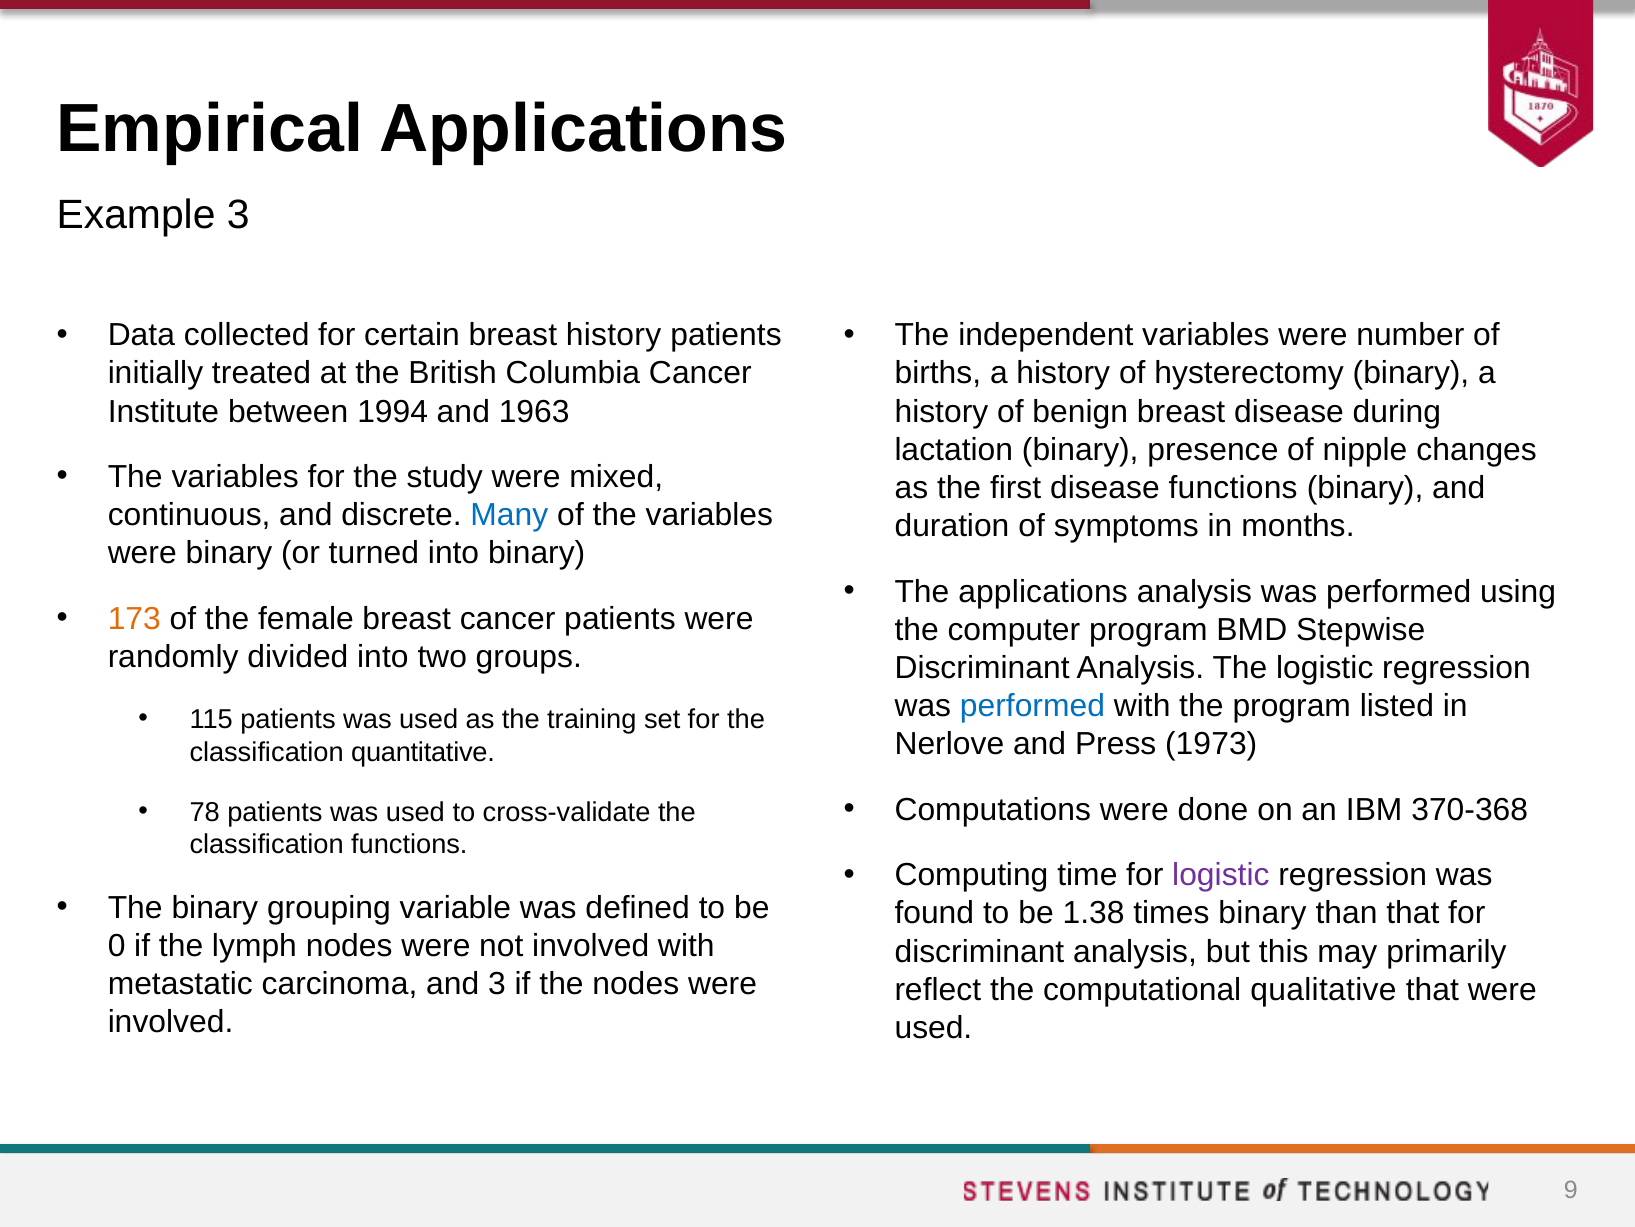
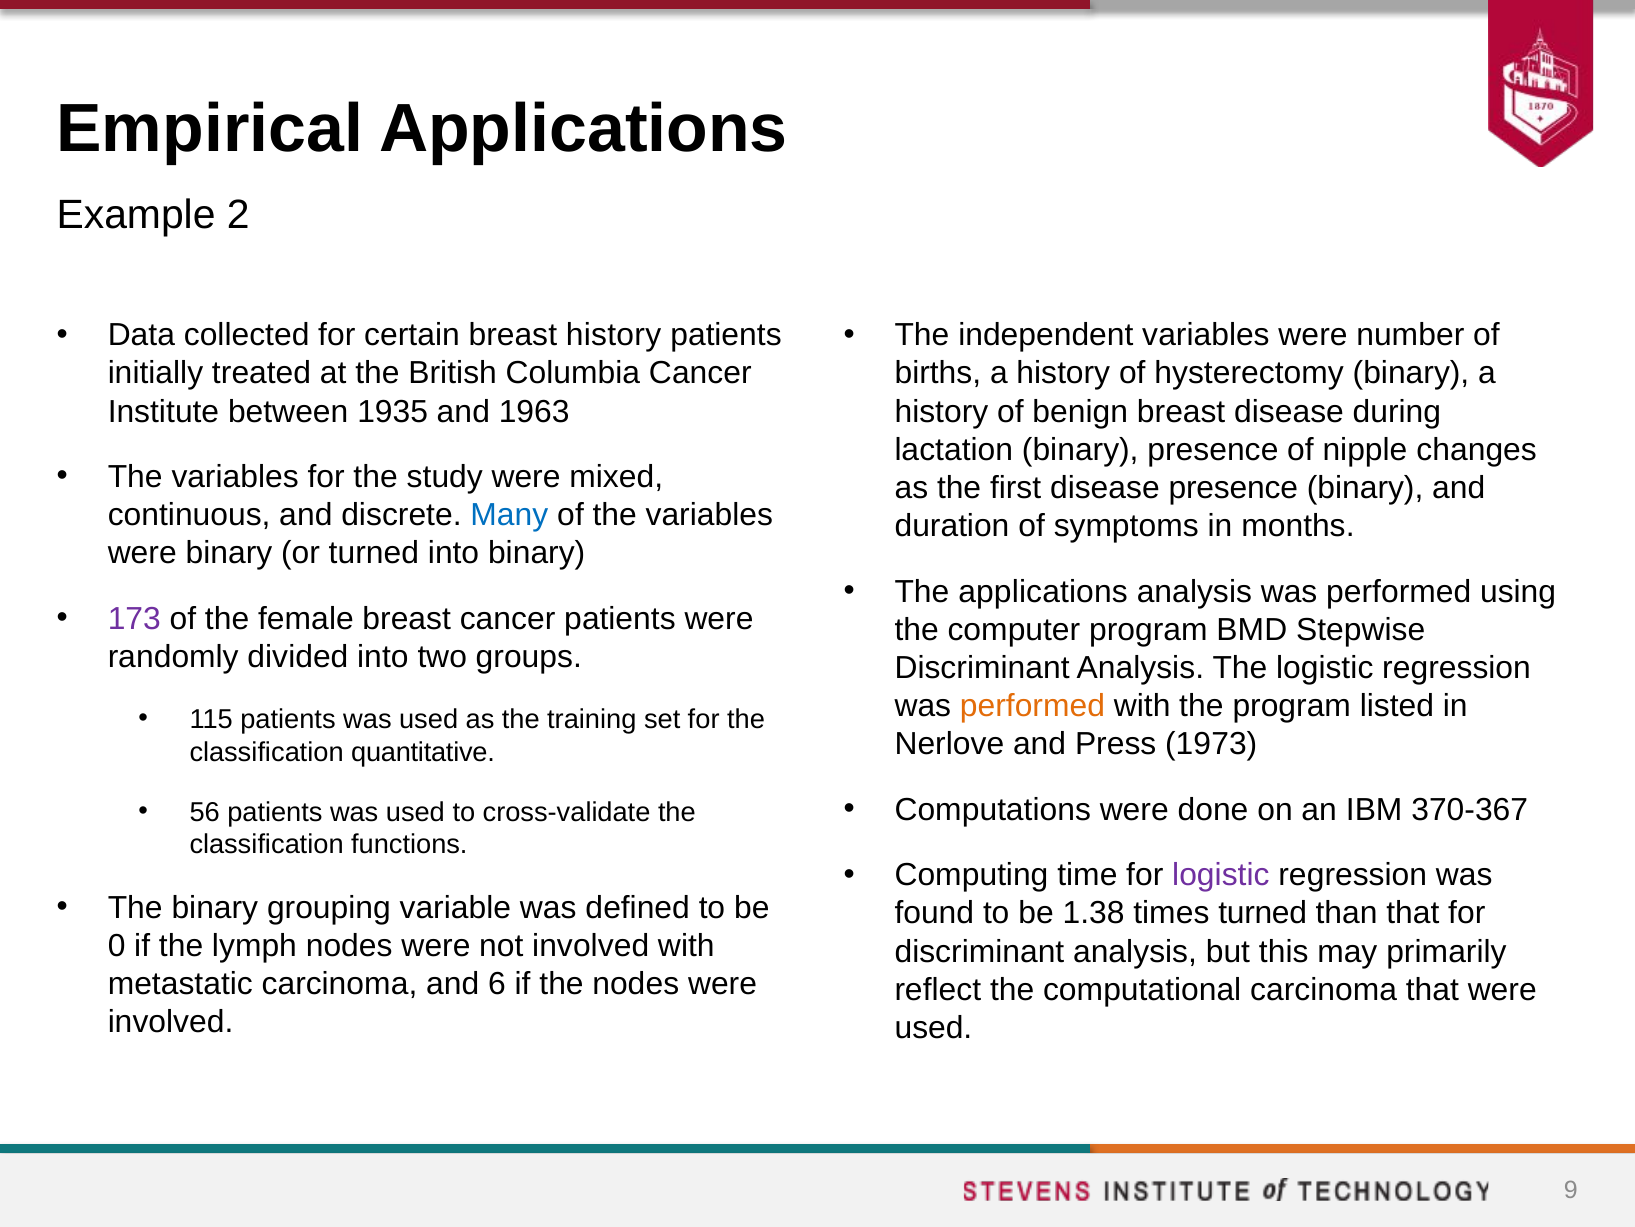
Example 3: 3 -> 2
1994: 1994 -> 1935
disease functions: functions -> presence
173 colour: orange -> purple
performed at (1032, 706) colour: blue -> orange
370-368: 370-368 -> 370-367
78: 78 -> 56
times binary: binary -> turned
and 3: 3 -> 6
computational qualitative: qualitative -> carcinoma
